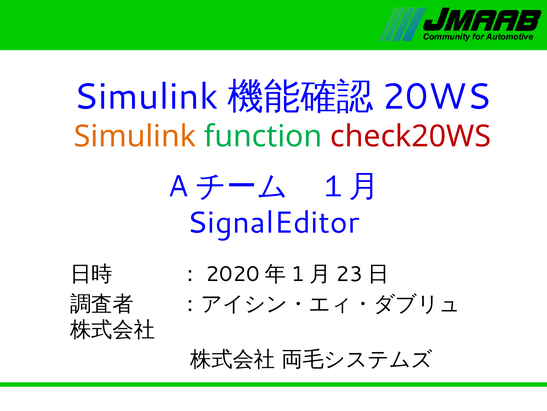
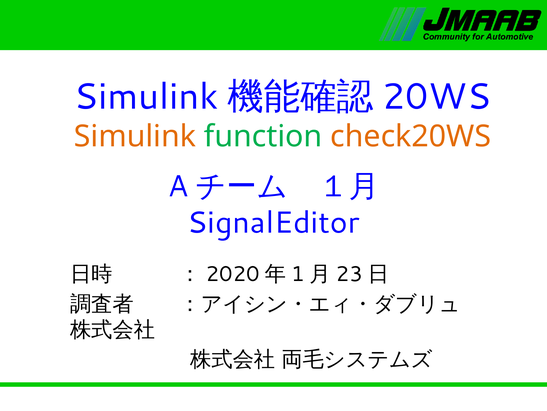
check20WS colour: red -> orange
